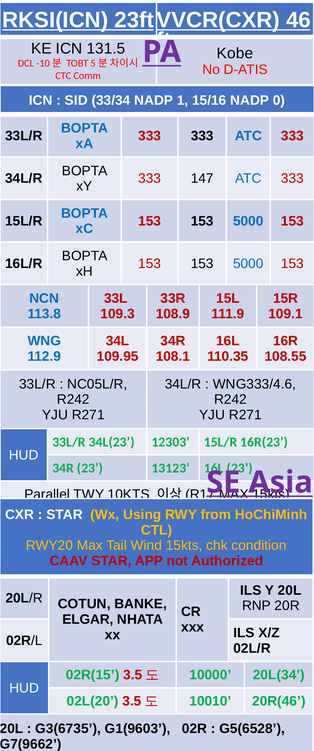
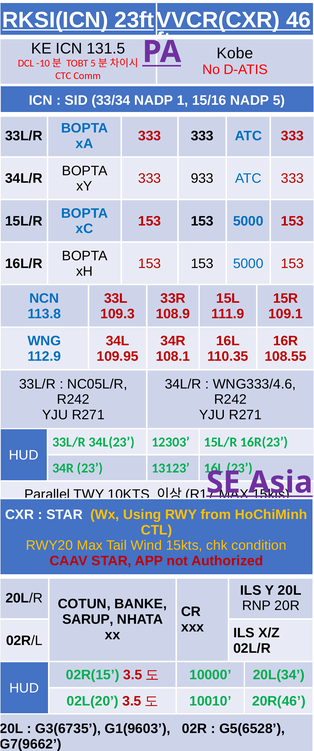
NADP 0: 0 -> 5
147: 147 -> 933
ELGAR: ELGAR -> SARUP
